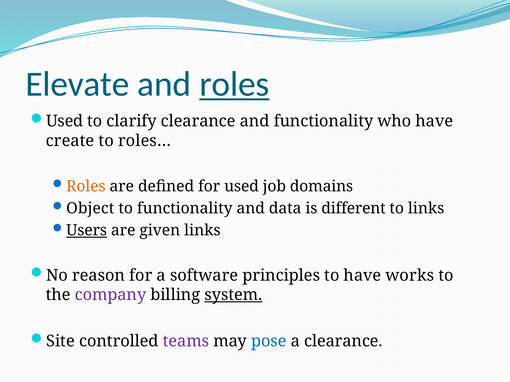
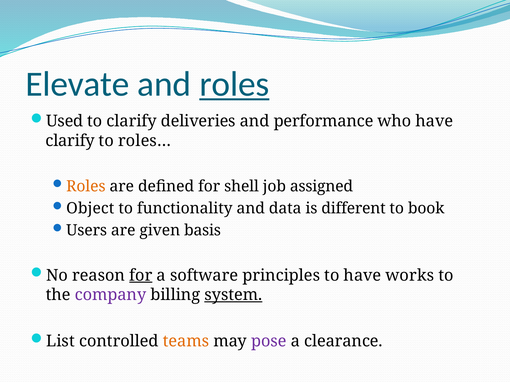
clarify clearance: clearance -> deliveries
and functionality: functionality -> performance
create at (70, 141): create -> clarify
for used: used -> shell
domains: domains -> assigned
to links: links -> book
Users underline: present -> none
given links: links -> basis
for at (141, 276) underline: none -> present
Site: Site -> List
teams colour: purple -> orange
pose colour: blue -> purple
